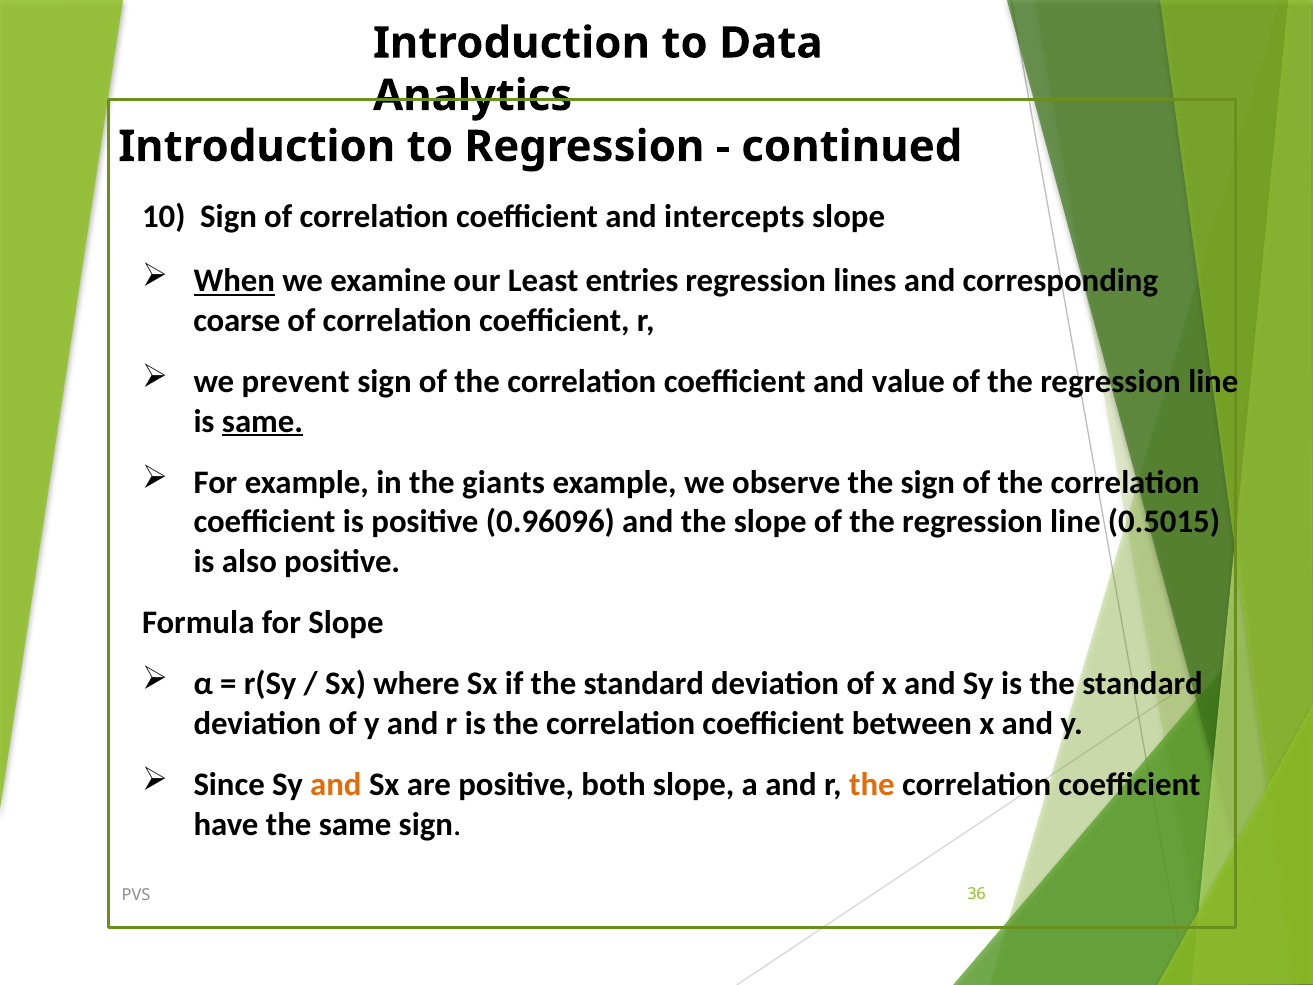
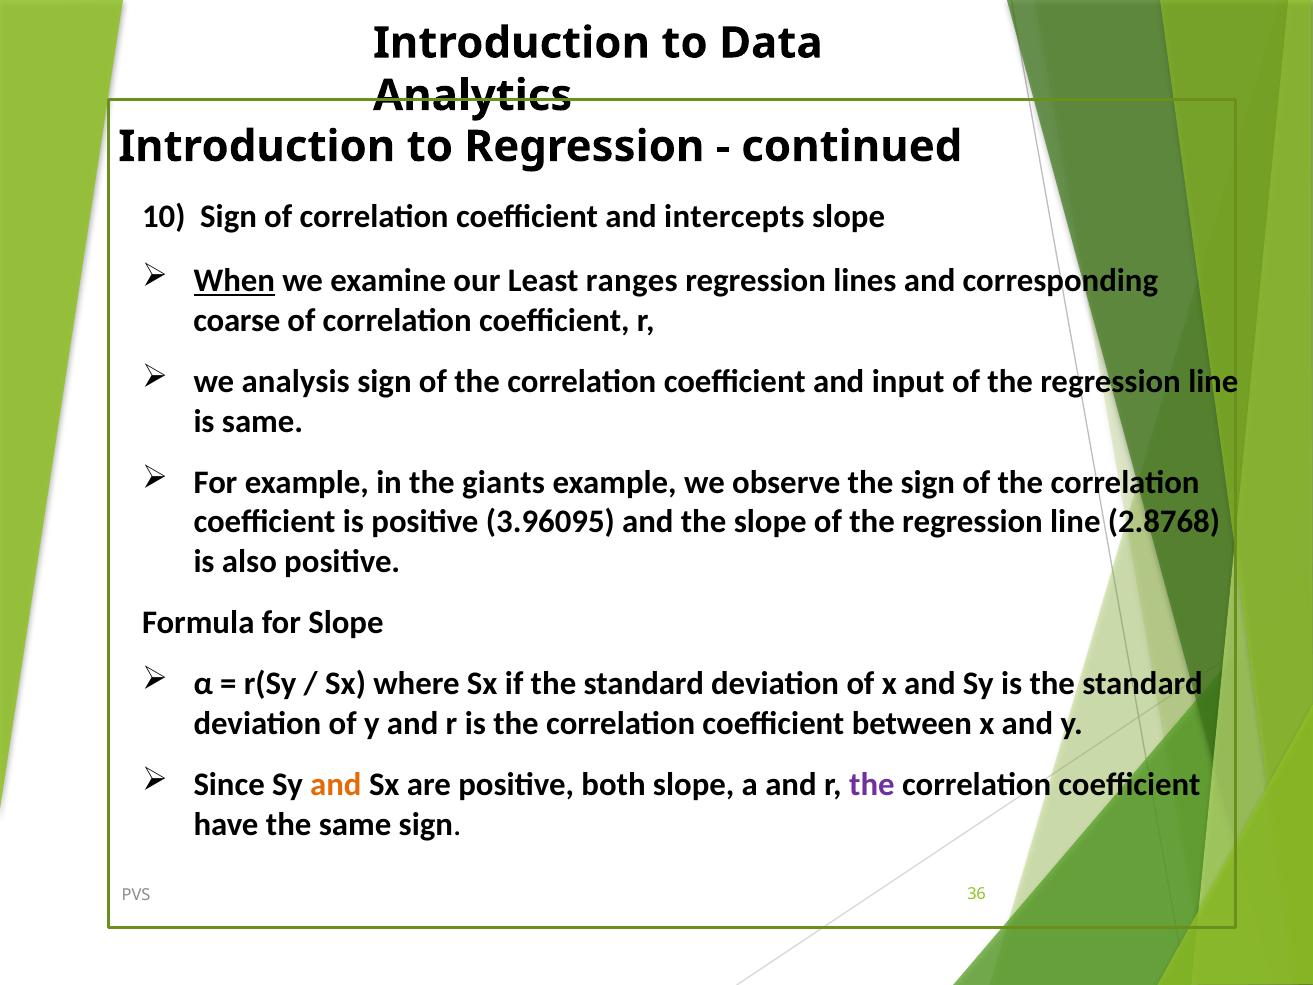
entries: entries -> ranges
prevent: prevent -> analysis
value: value -> input
same at (263, 421) underline: present -> none
0.96096: 0.96096 -> 3.96095
0.5015: 0.5015 -> 2.8768
the at (872, 785) colour: orange -> purple
